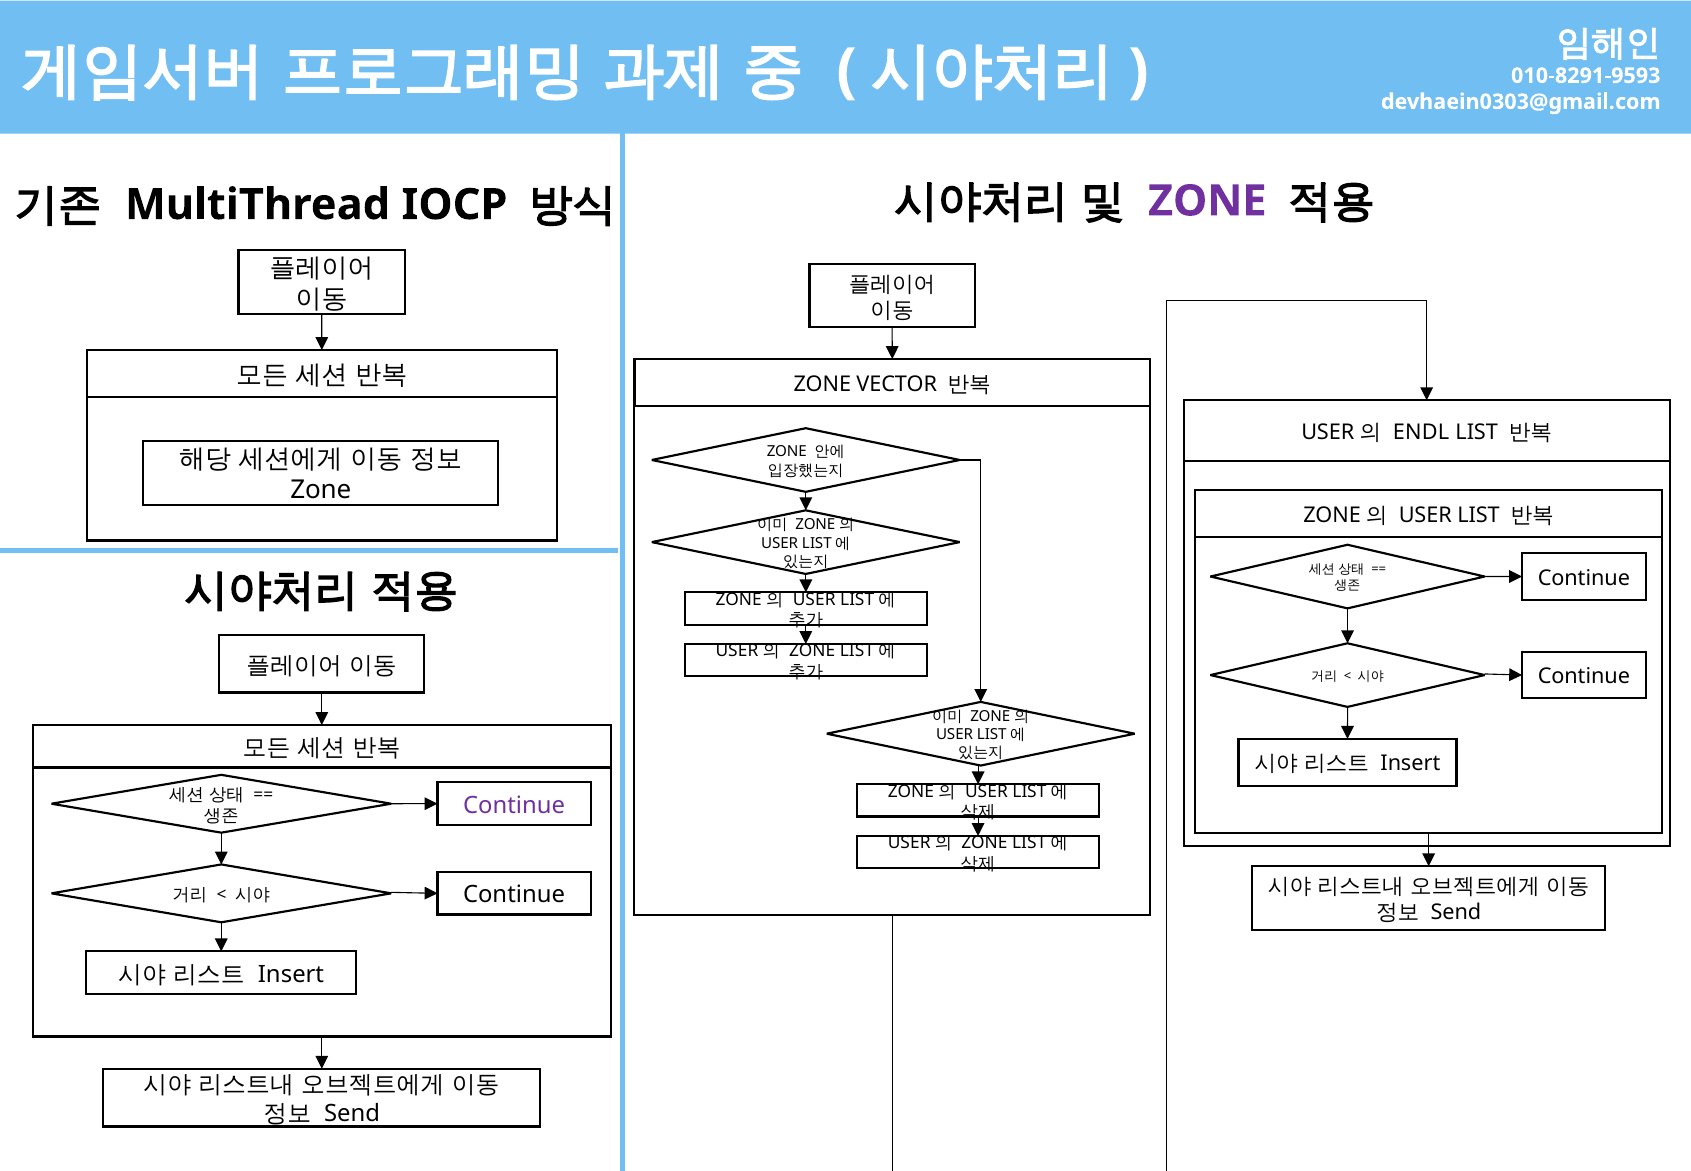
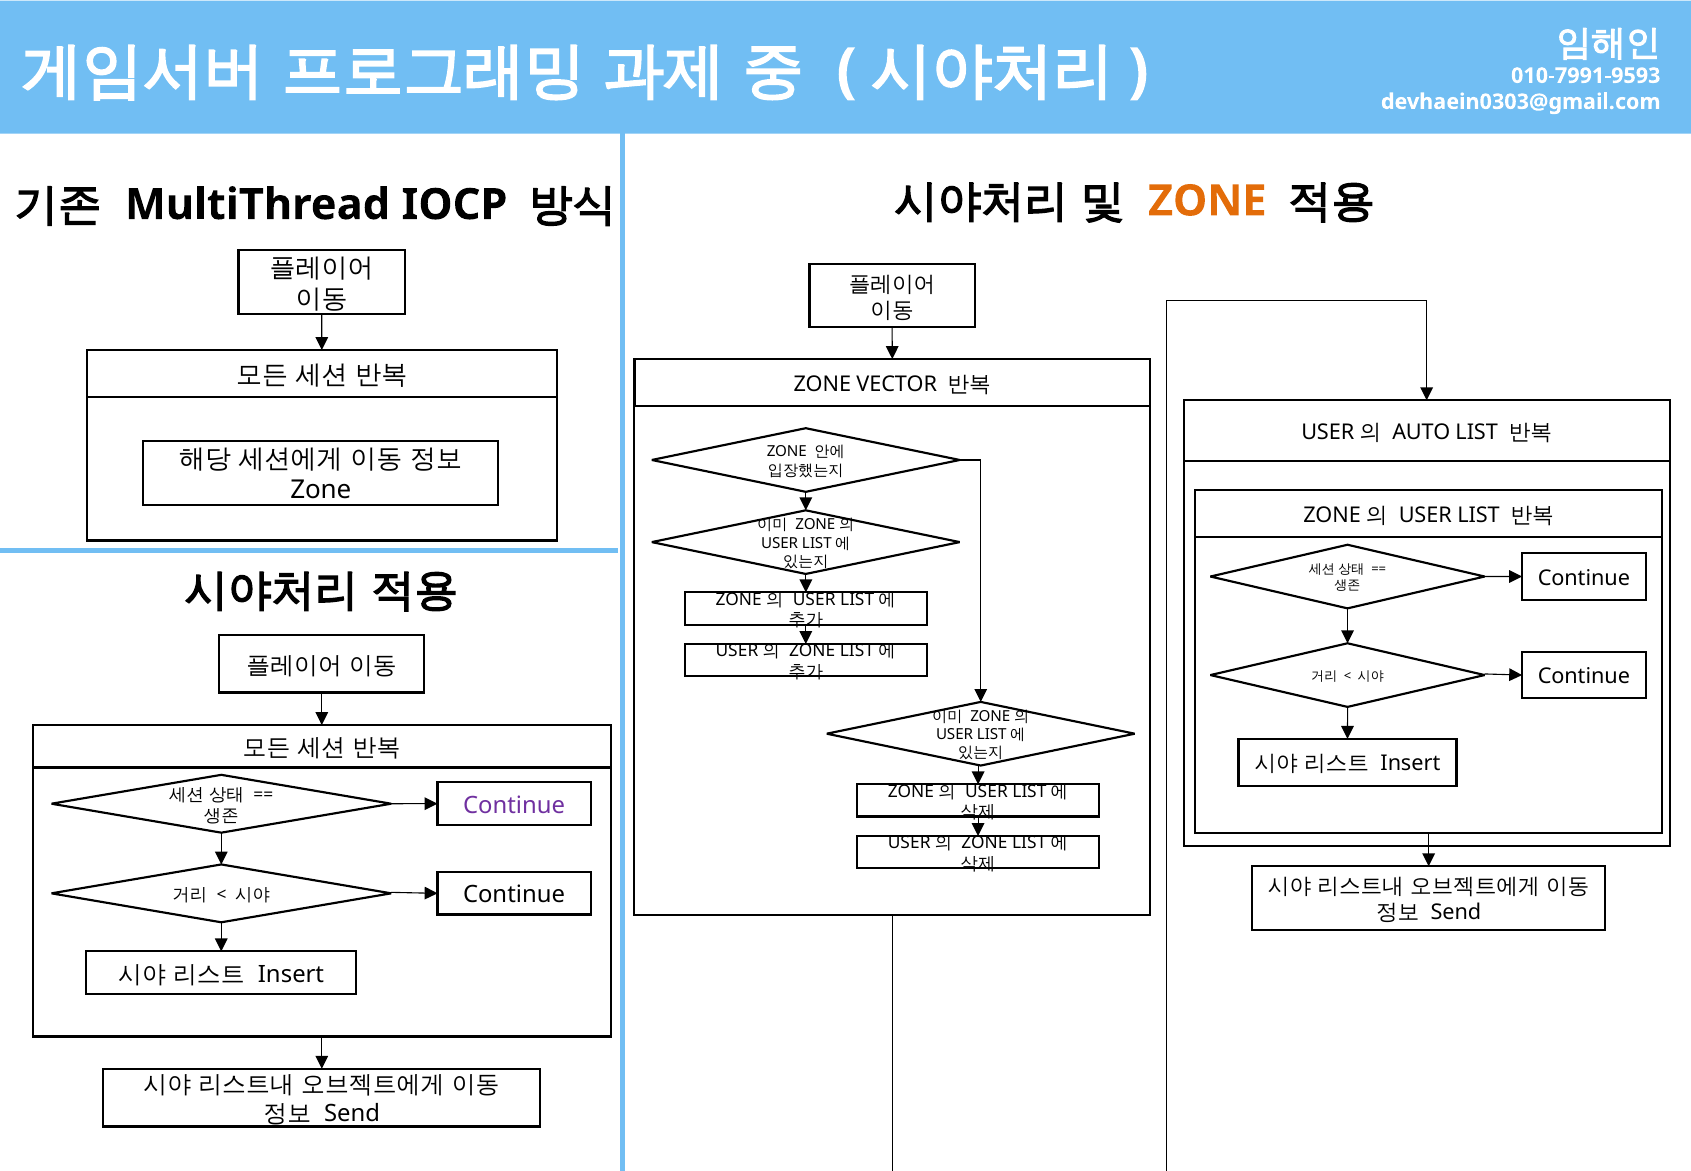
010-8291-9593: 010-8291-9593 -> 010-7991-9593
ZONE at (1207, 201) colour: purple -> orange
ENDL: ENDL -> AUTO
